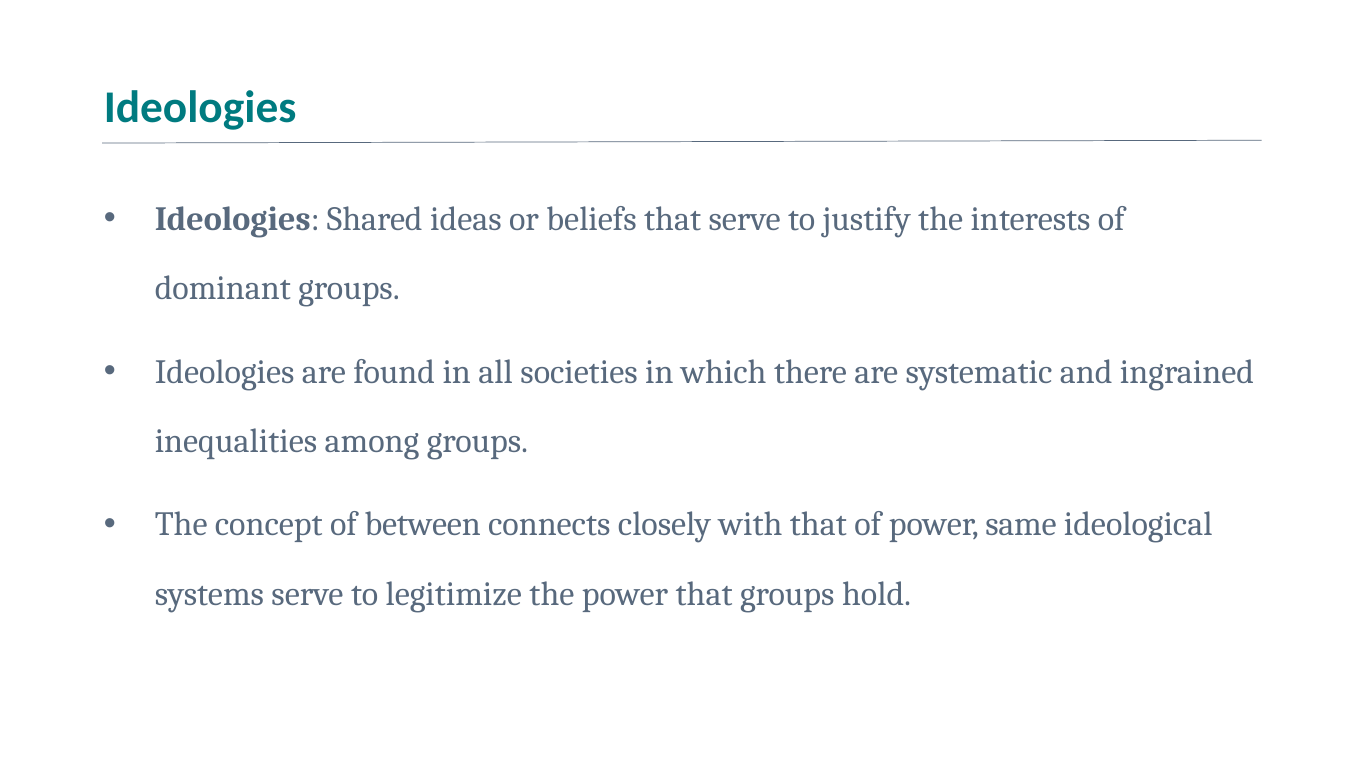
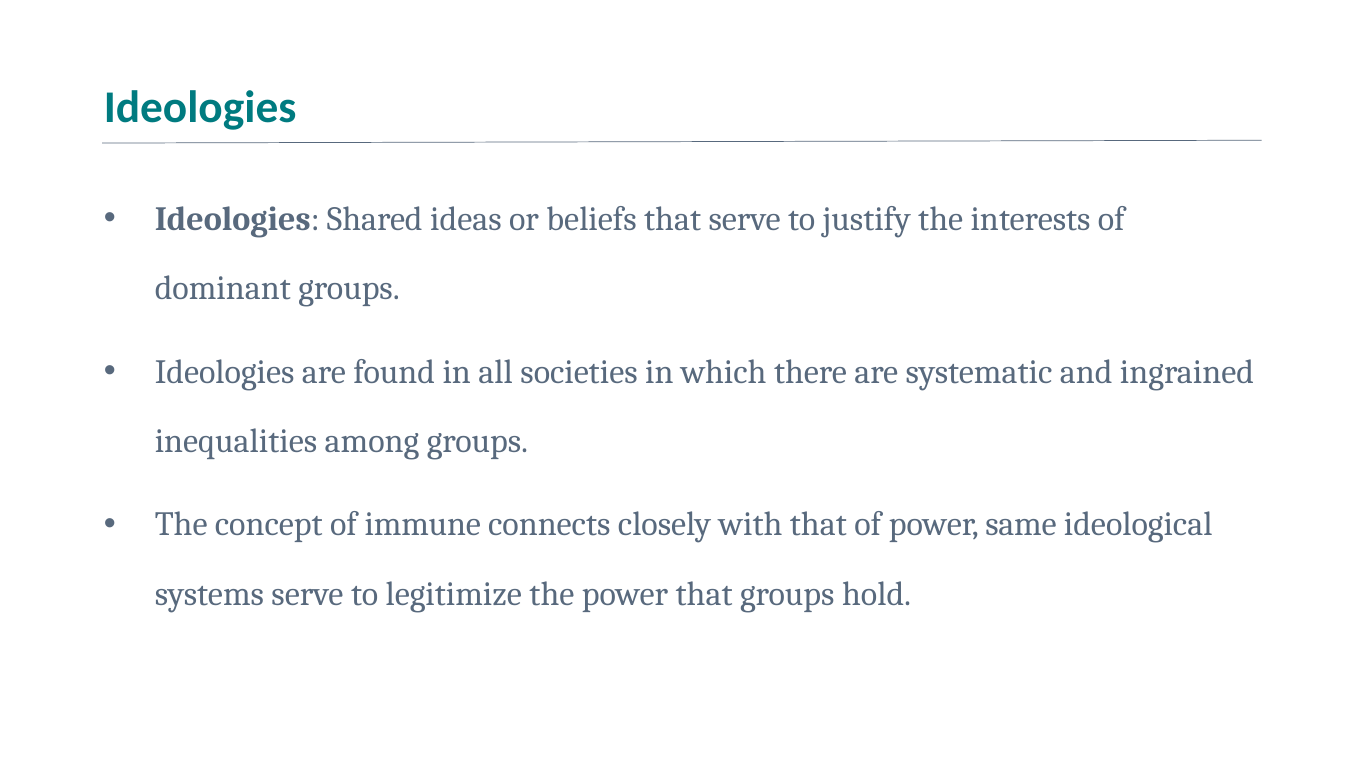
between: between -> immune
